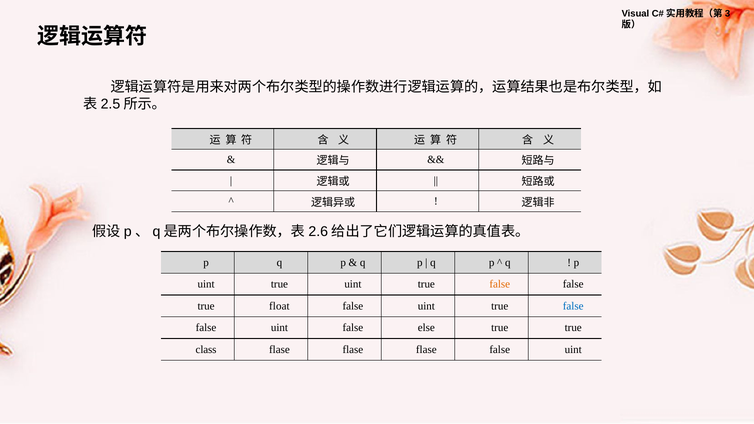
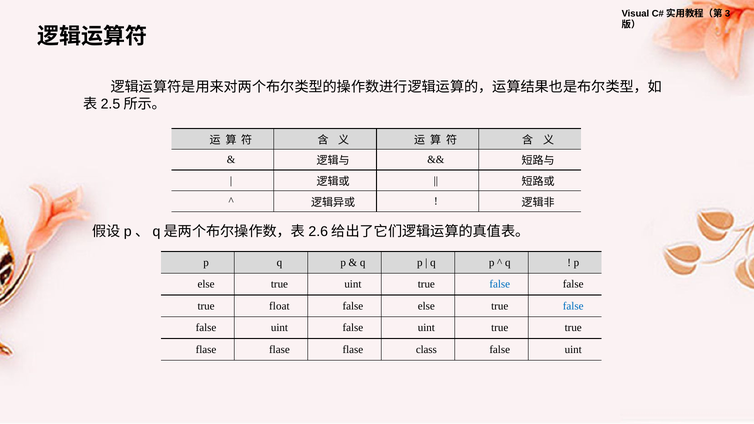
uint at (206, 284): uint -> else
false at (500, 284) colour: orange -> blue
uint at (426, 306): uint -> else
else at (426, 328): else -> uint
class at (206, 350): class -> flase
flase flase flase: flase -> class
